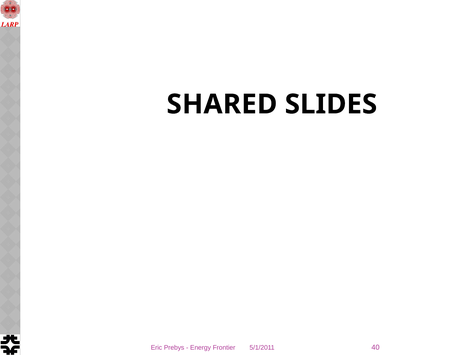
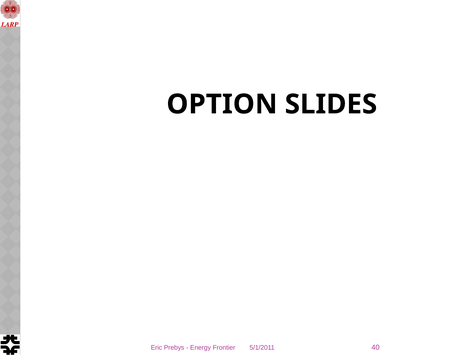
SHARED: SHARED -> OPTION
